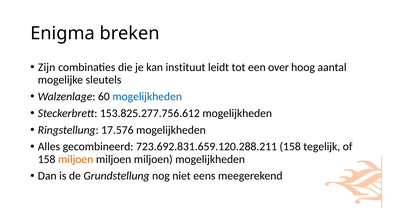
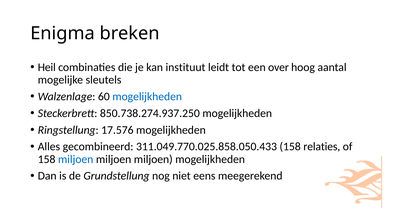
Zijn: Zijn -> Heil
153.825.277.756.612: 153.825.277.756.612 -> 850.738.274.937.250
723.692.831.659.120.288.211: 723.692.831.659.120.288.211 -> 311.049.770.025.858.050.433
tegelijk: tegelijk -> relaties
miljoen at (76, 159) colour: orange -> blue
